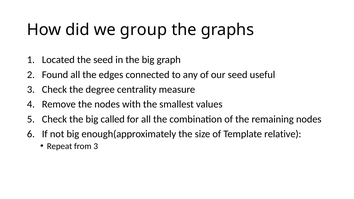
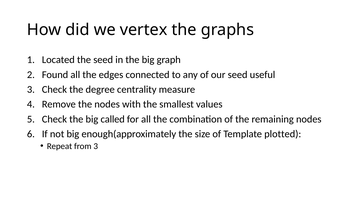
group: group -> vertex
relative: relative -> plotted
